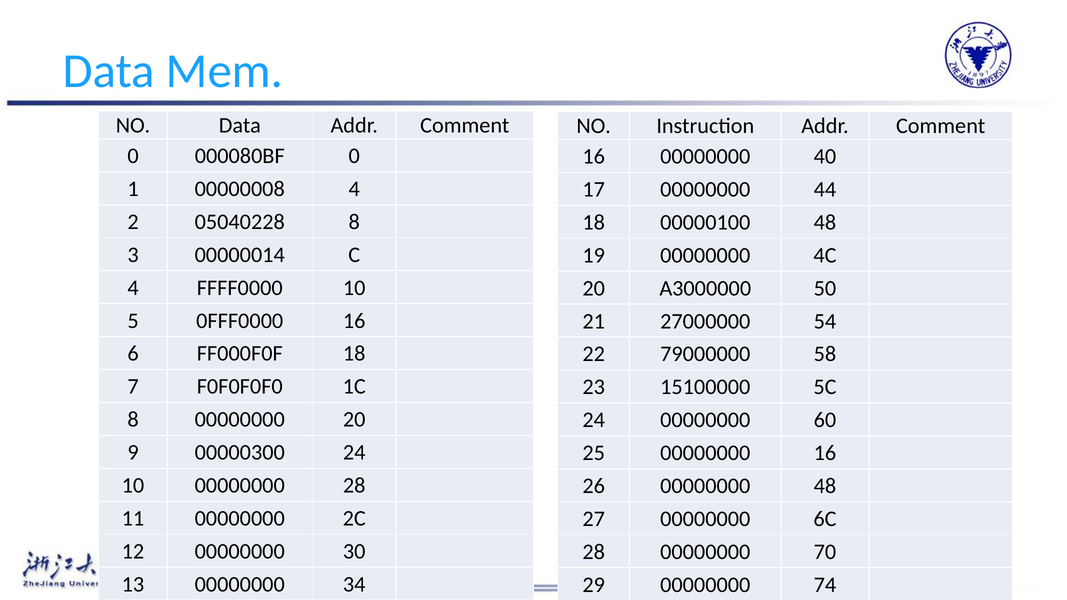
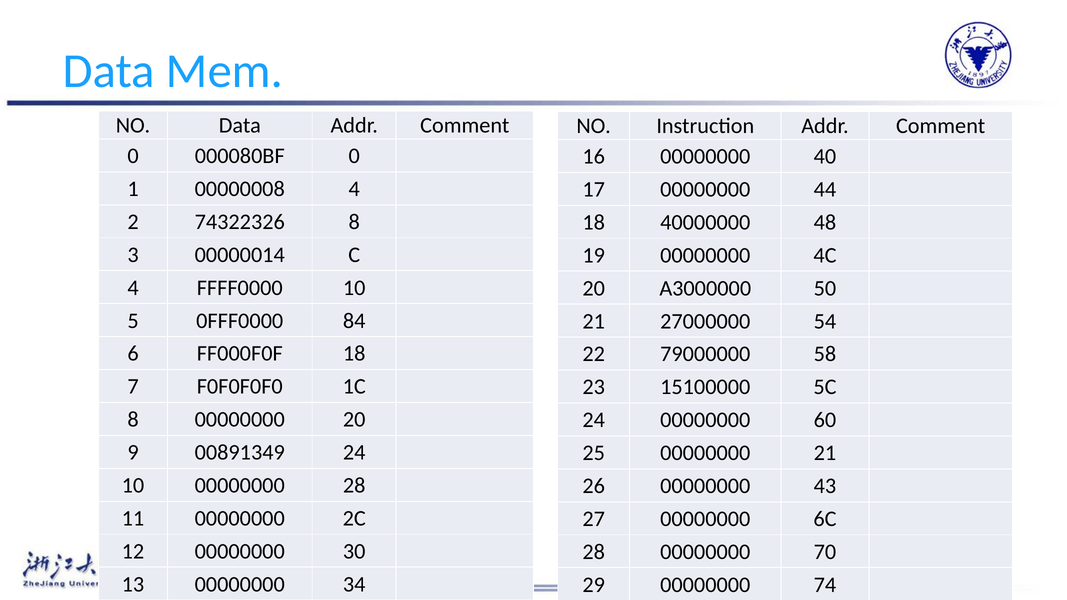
05040228: 05040228 -> 74322326
00000100: 00000100 -> 40000000
0FFF0000 16: 16 -> 84
00000300: 00000300 -> 00891349
00000000 16: 16 -> 21
00000000 48: 48 -> 43
